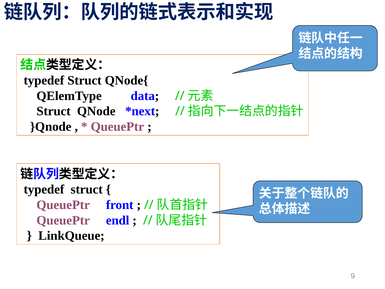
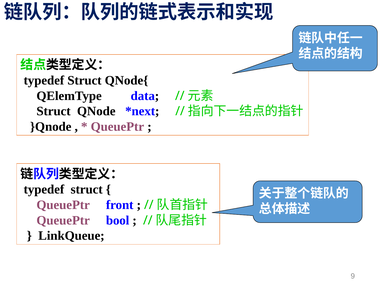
endl: endl -> bool
